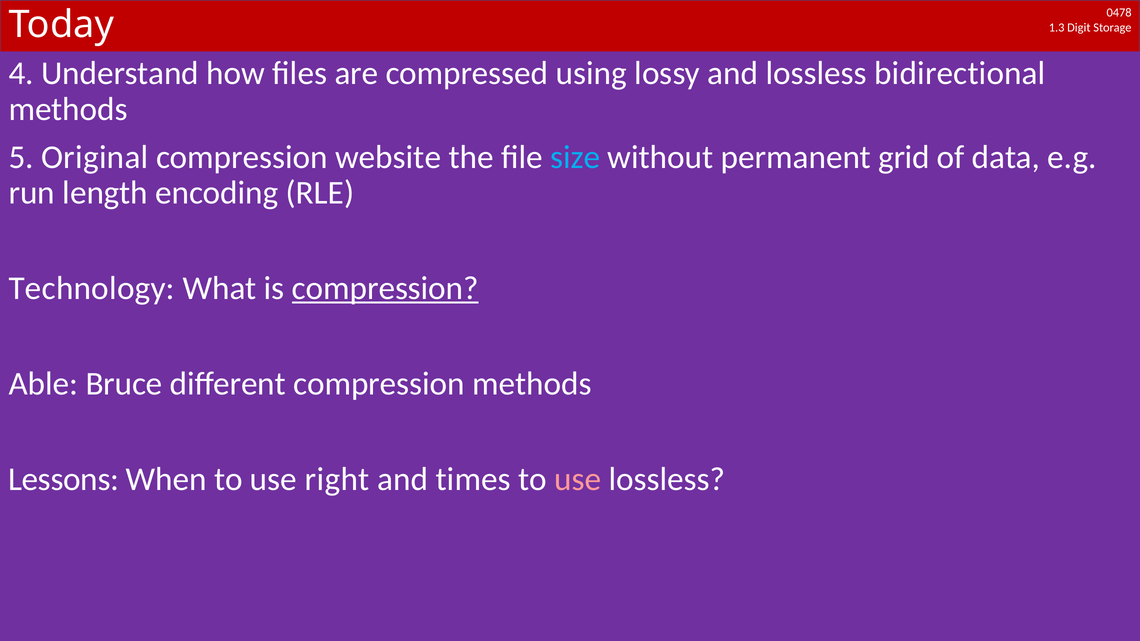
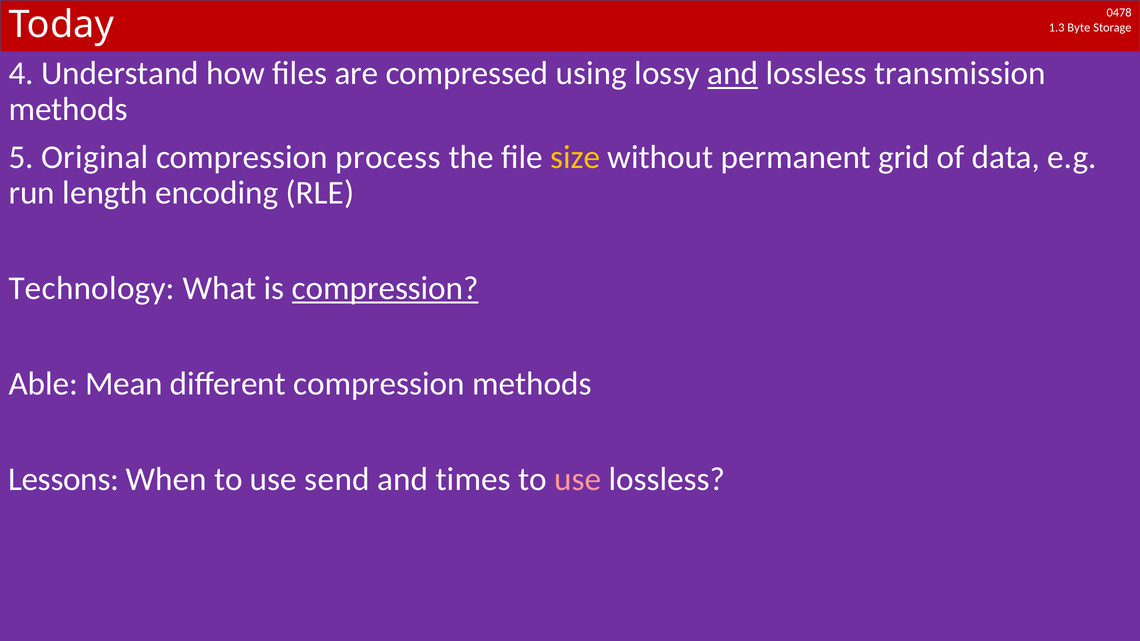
Digit: Digit -> Byte
and at (733, 74) underline: none -> present
bidirectional: bidirectional -> transmission
website: website -> process
size colour: light blue -> yellow
Bruce: Bruce -> Mean
right: right -> send
